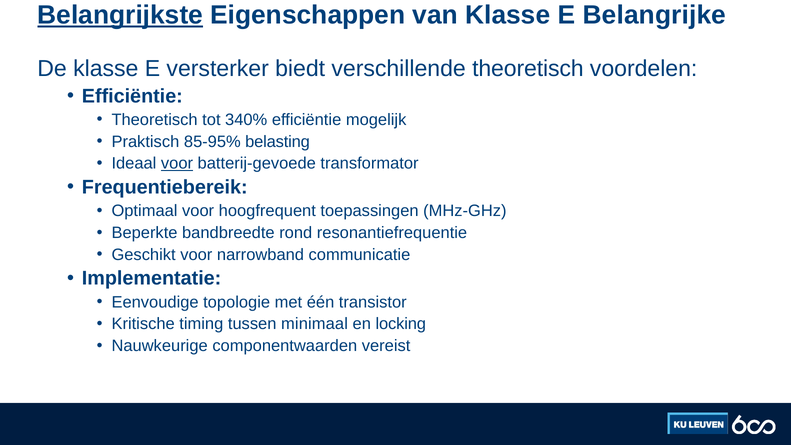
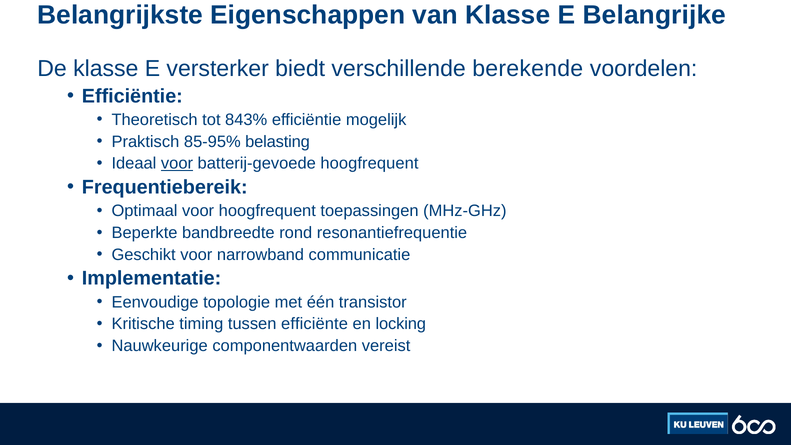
Belangrijkste underline: present -> none
verschillende theoretisch: theoretisch -> berekende
340%: 340% -> 843%
batterij-gevoede transformator: transformator -> hoogfrequent
minimaal: minimaal -> efficiënte
